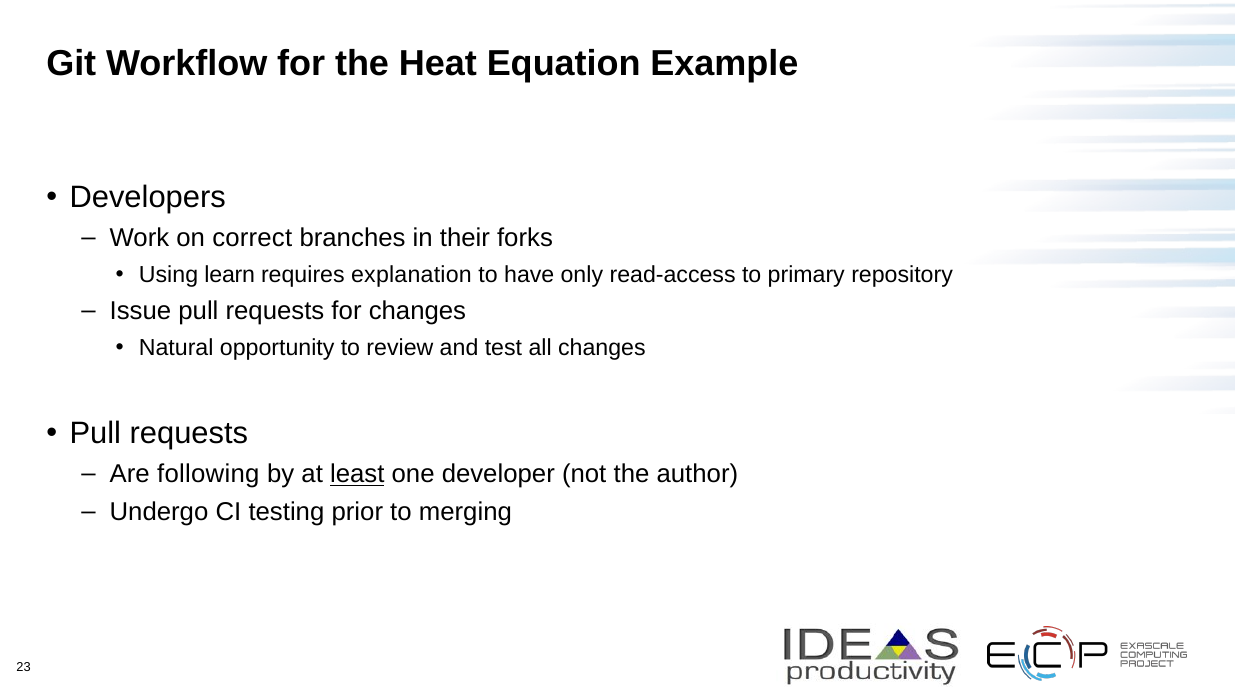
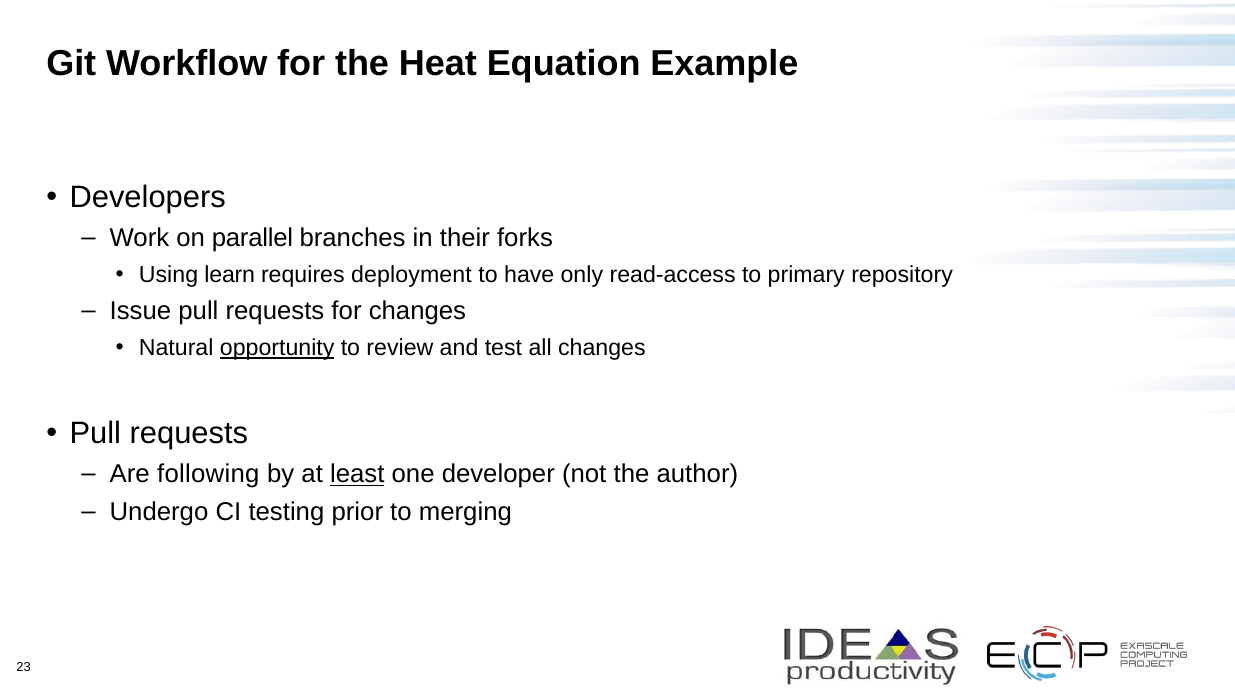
correct: correct -> parallel
explanation: explanation -> deployment
opportunity underline: none -> present
